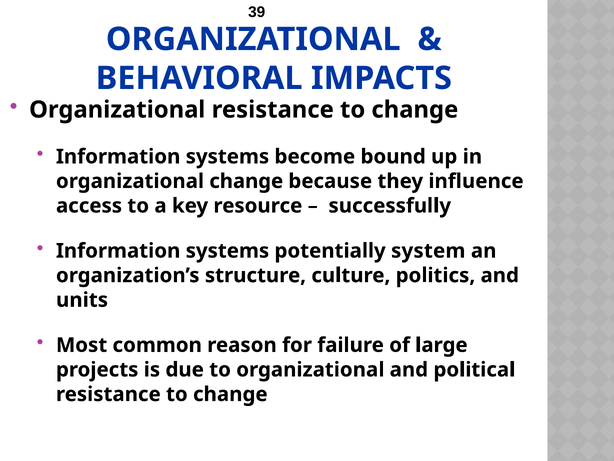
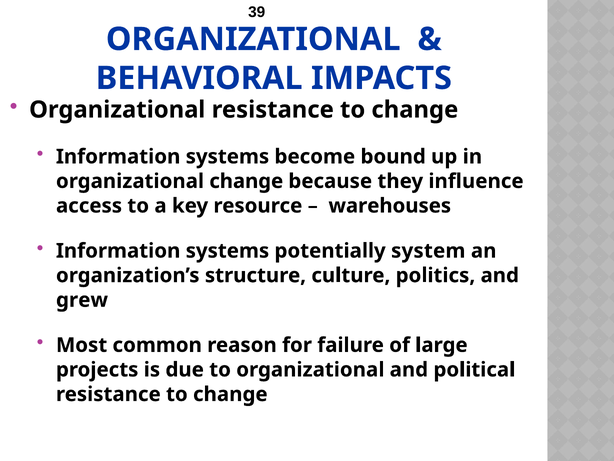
successfully: successfully -> warehouses
units: units -> grew
